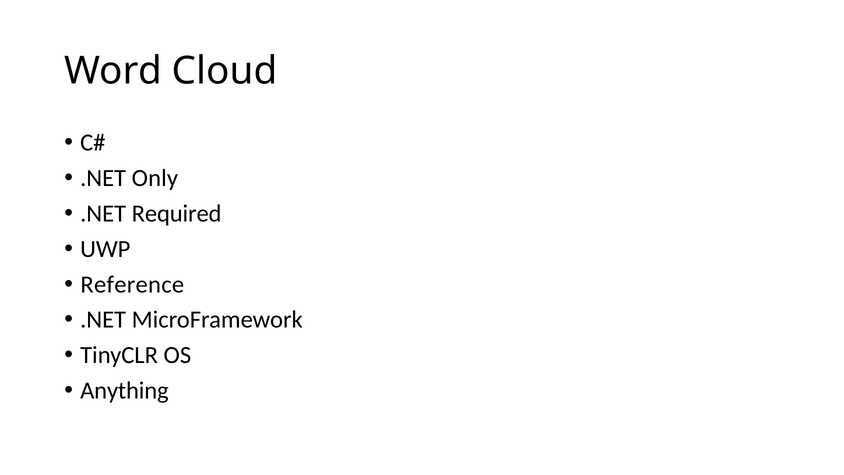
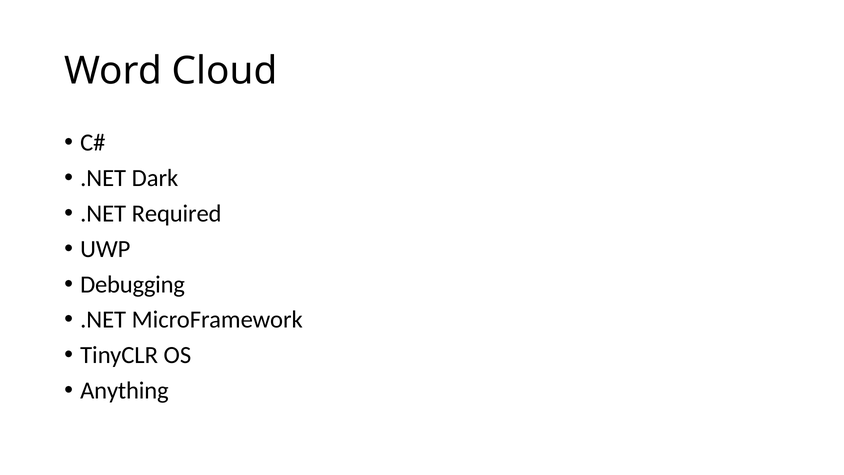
Only: Only -> Dark
Reference: Reference -> Debugging
